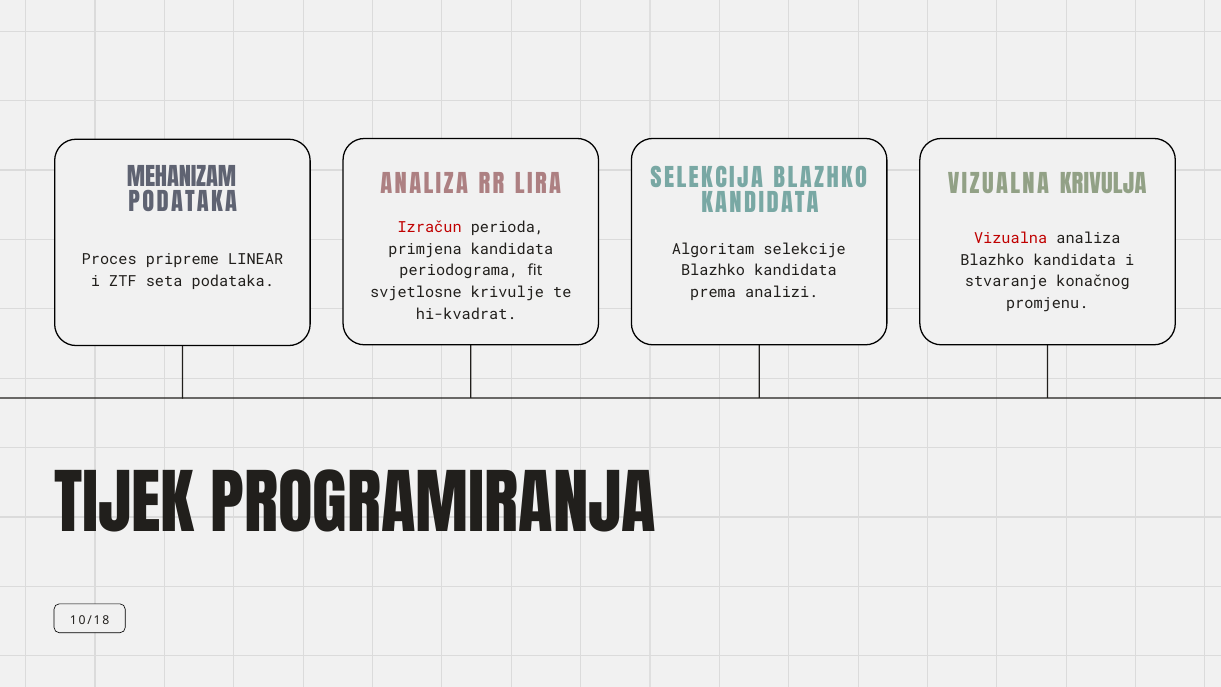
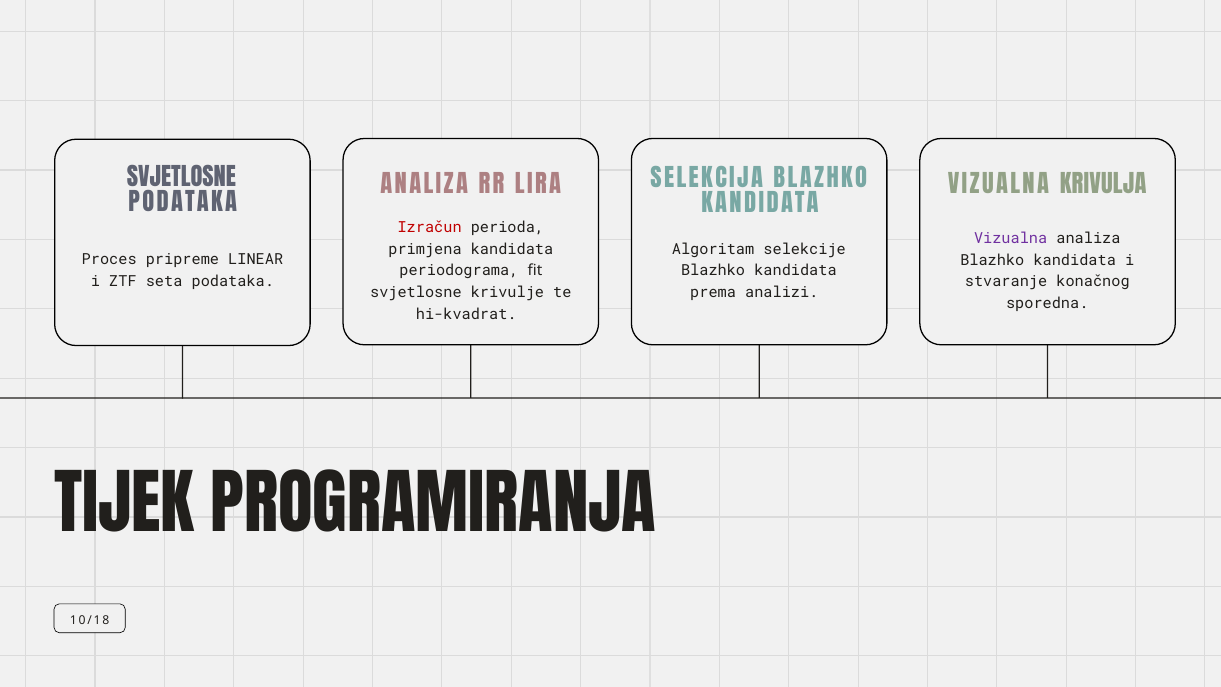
MEHANIZAM at (182, 179): MEHANIZAM -> SVJETLOSNE
Vizualna at (1011, 238) colour: red -> purple
promjenu: promjenu -> sporedna
